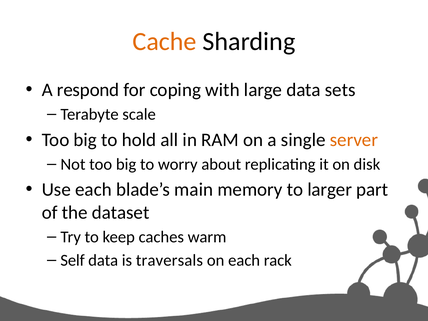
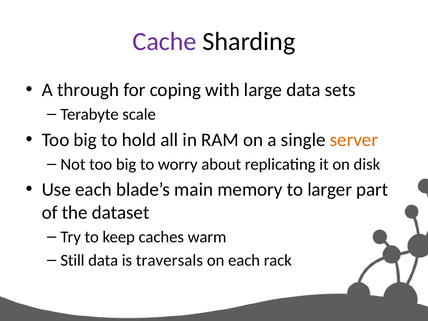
Cache colour: orange -> purple
respond: respond -> through
Self: Self -> Still
